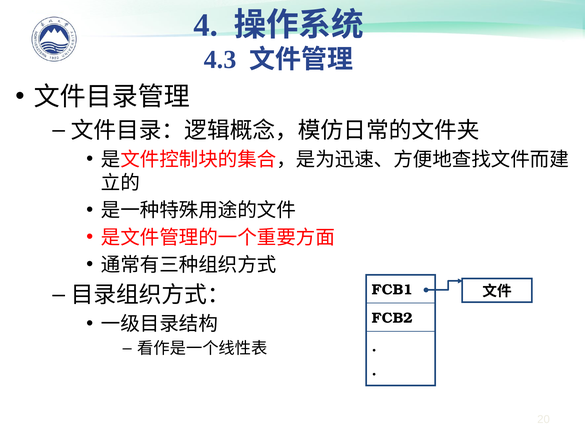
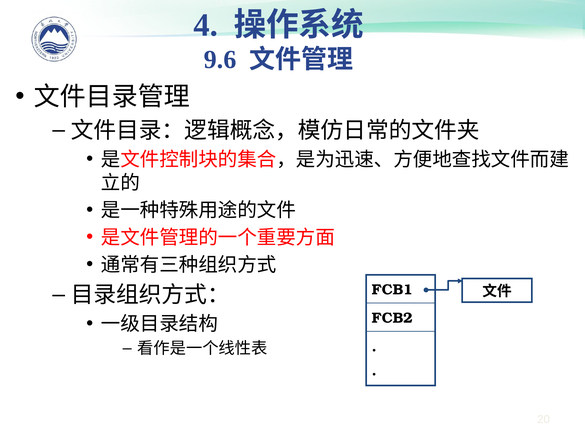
4.3: 4.3 -> 9.6
